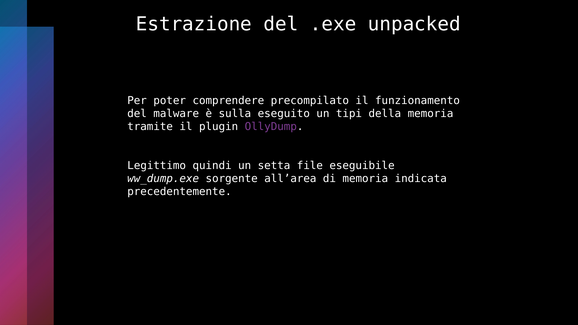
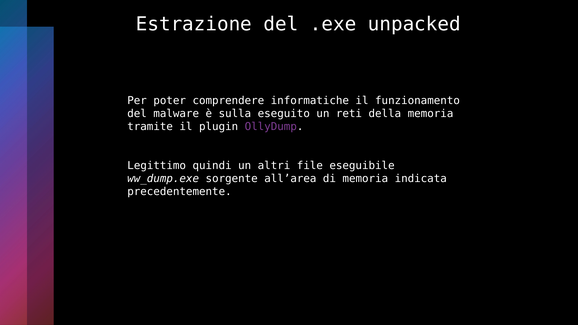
precompilato: precompilato -> informatiche
tipi: tipi -> reti
setta: setta -> altri
